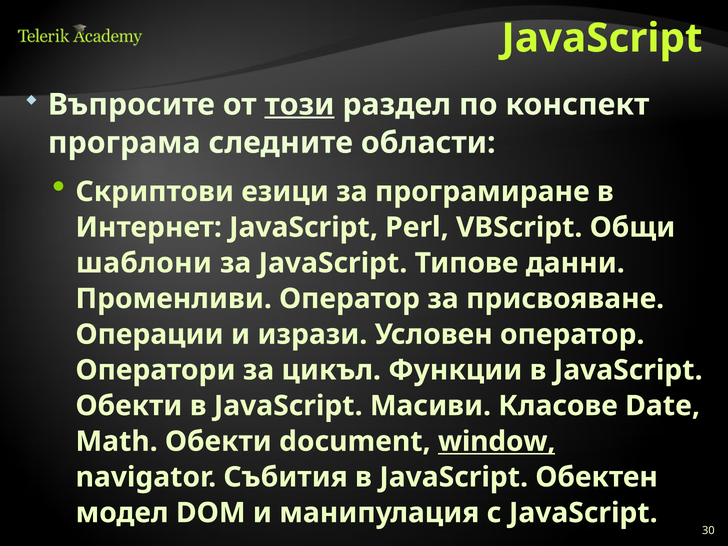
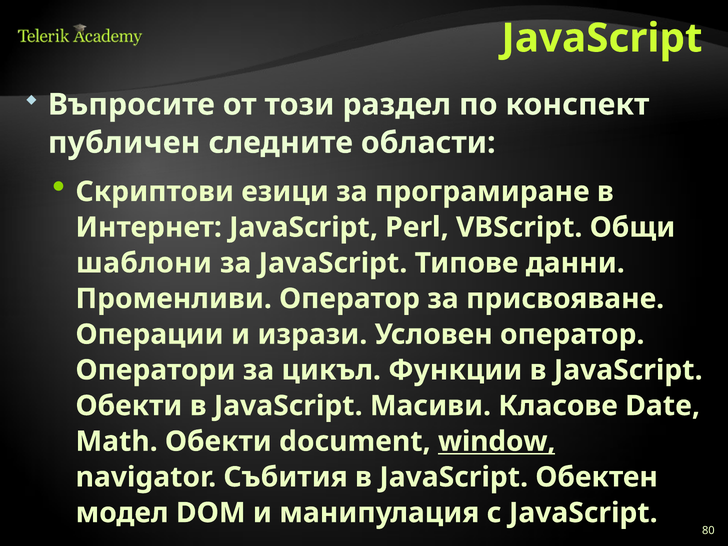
този underline: present -> none
програма: програма -> публичен
30: 30 -> 80
